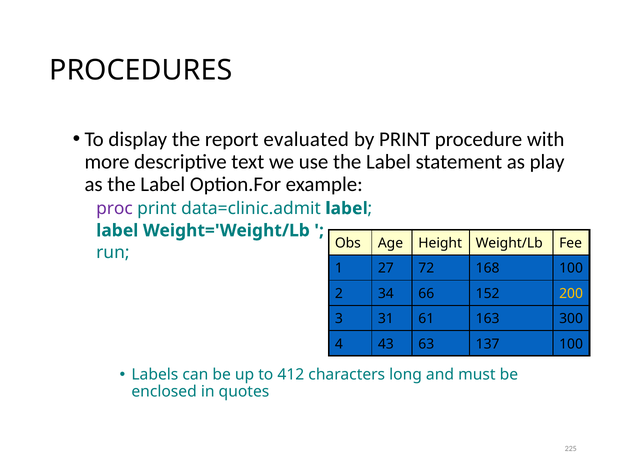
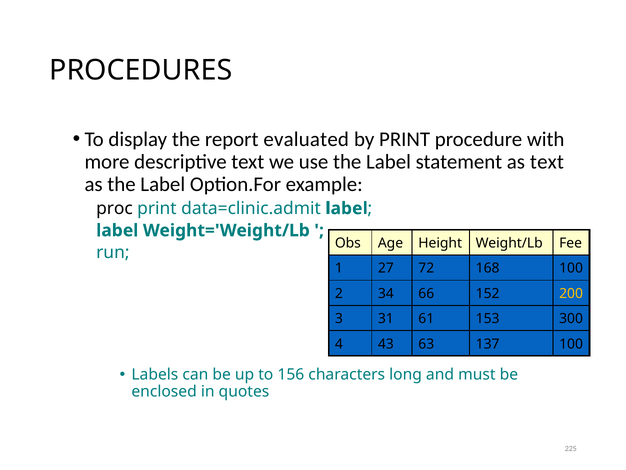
as play: play -> text
proc colour: purple -> black
163: 163 -> 153
412: 412 -> 156
